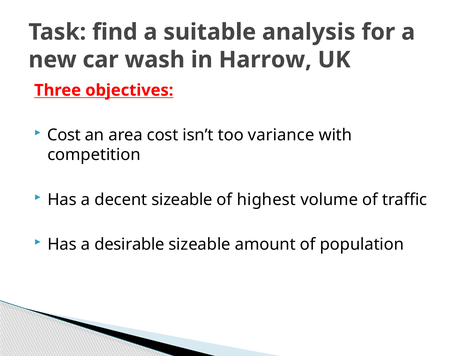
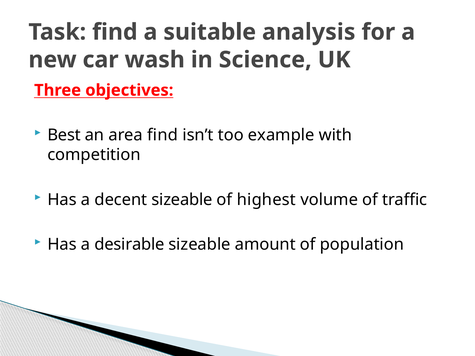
Harrow: Harrow -> Science
Cost at (64, 135): Cost -> Best
area cost: cost -> find
variance: variance -> example
